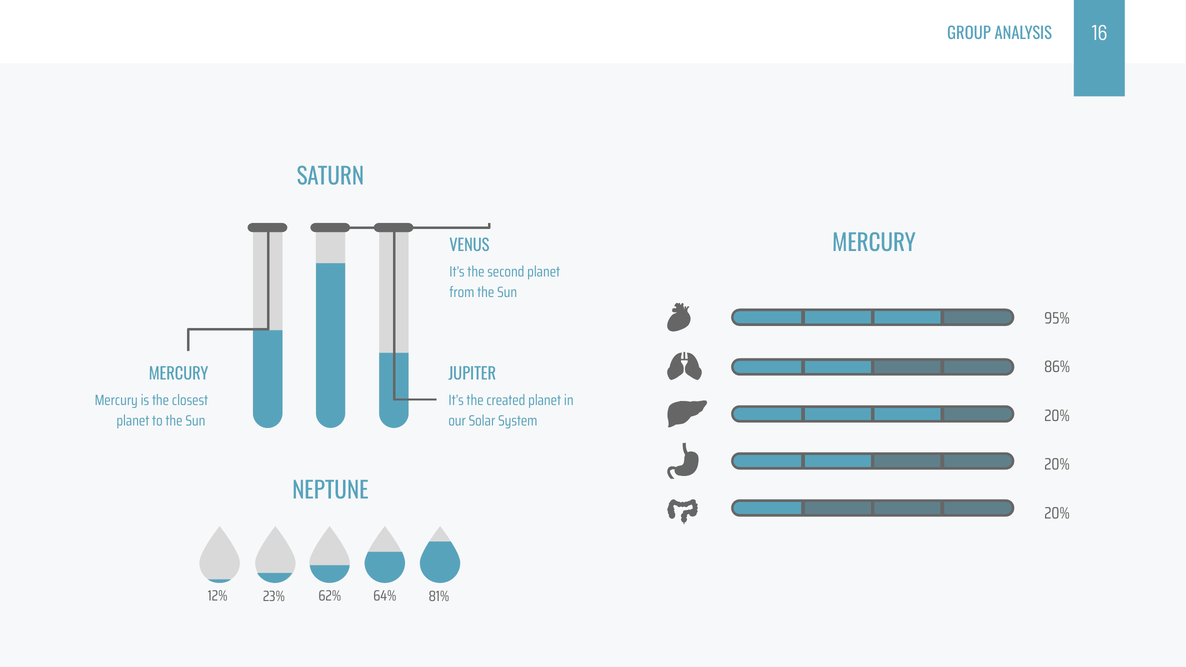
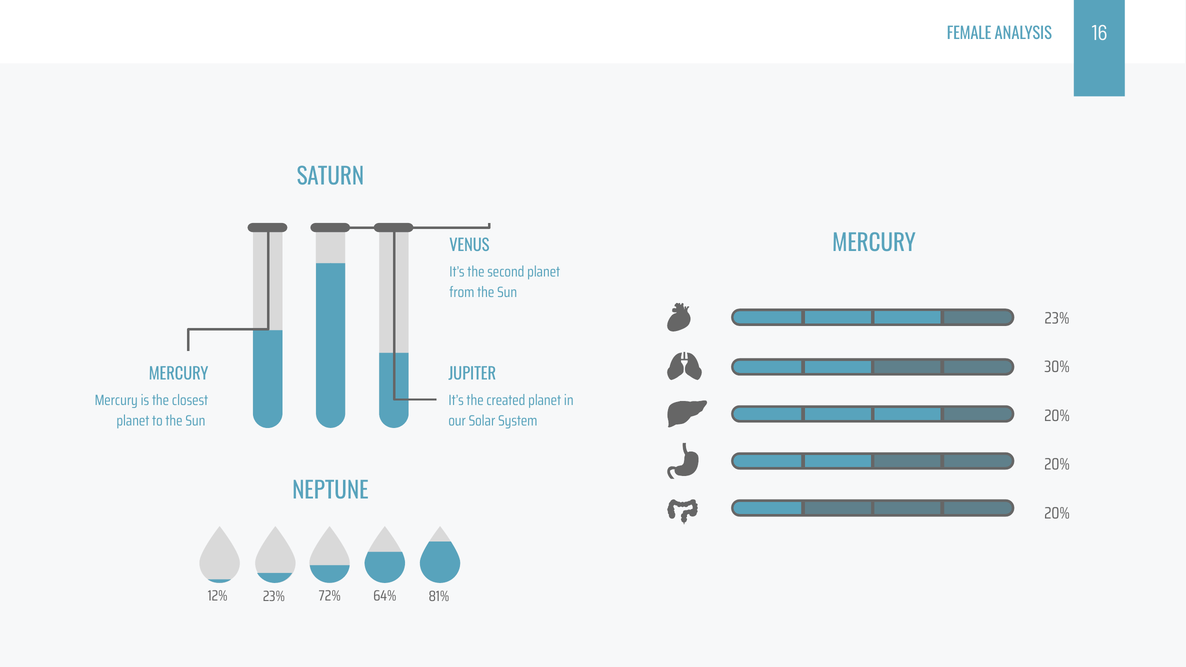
GROUP: GROUP -> FEMALE
95% at (1057, 318): 95% -> 23%
86%: 86% -> 30%
62%: 62% -> 72%
